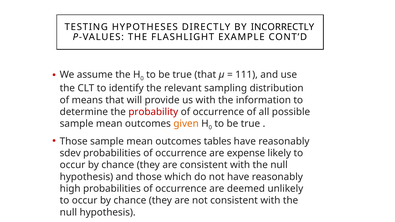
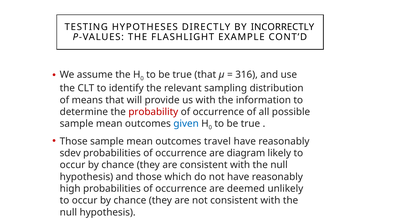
111: 111 -> 316
given colour: orange -> blue
tables: tables -> travel
expense: expense -> diagram
